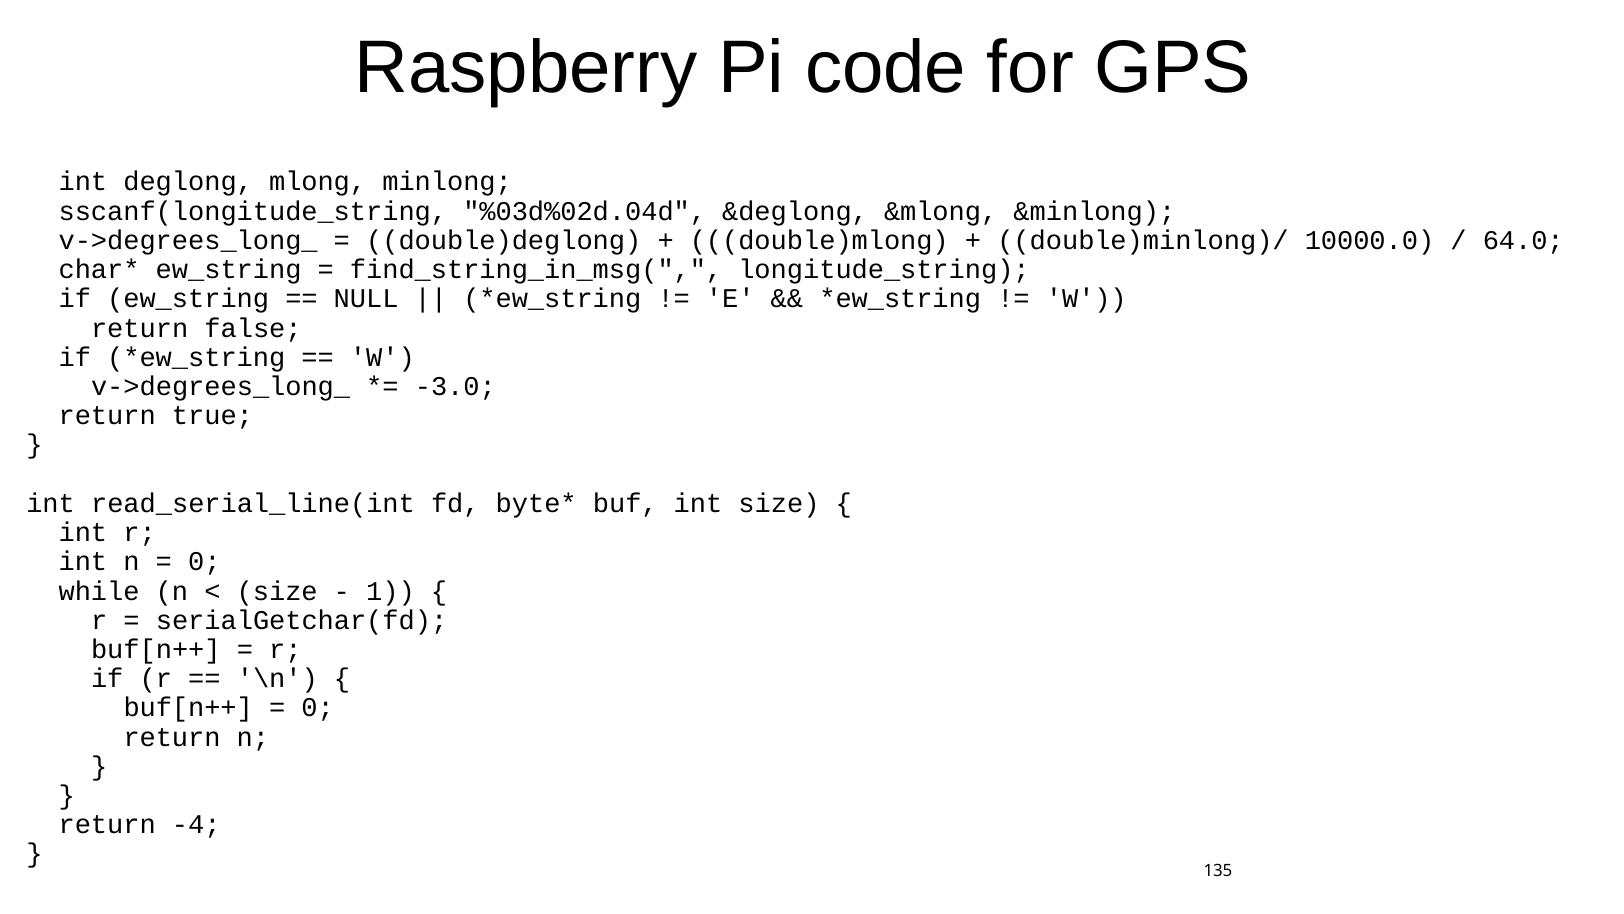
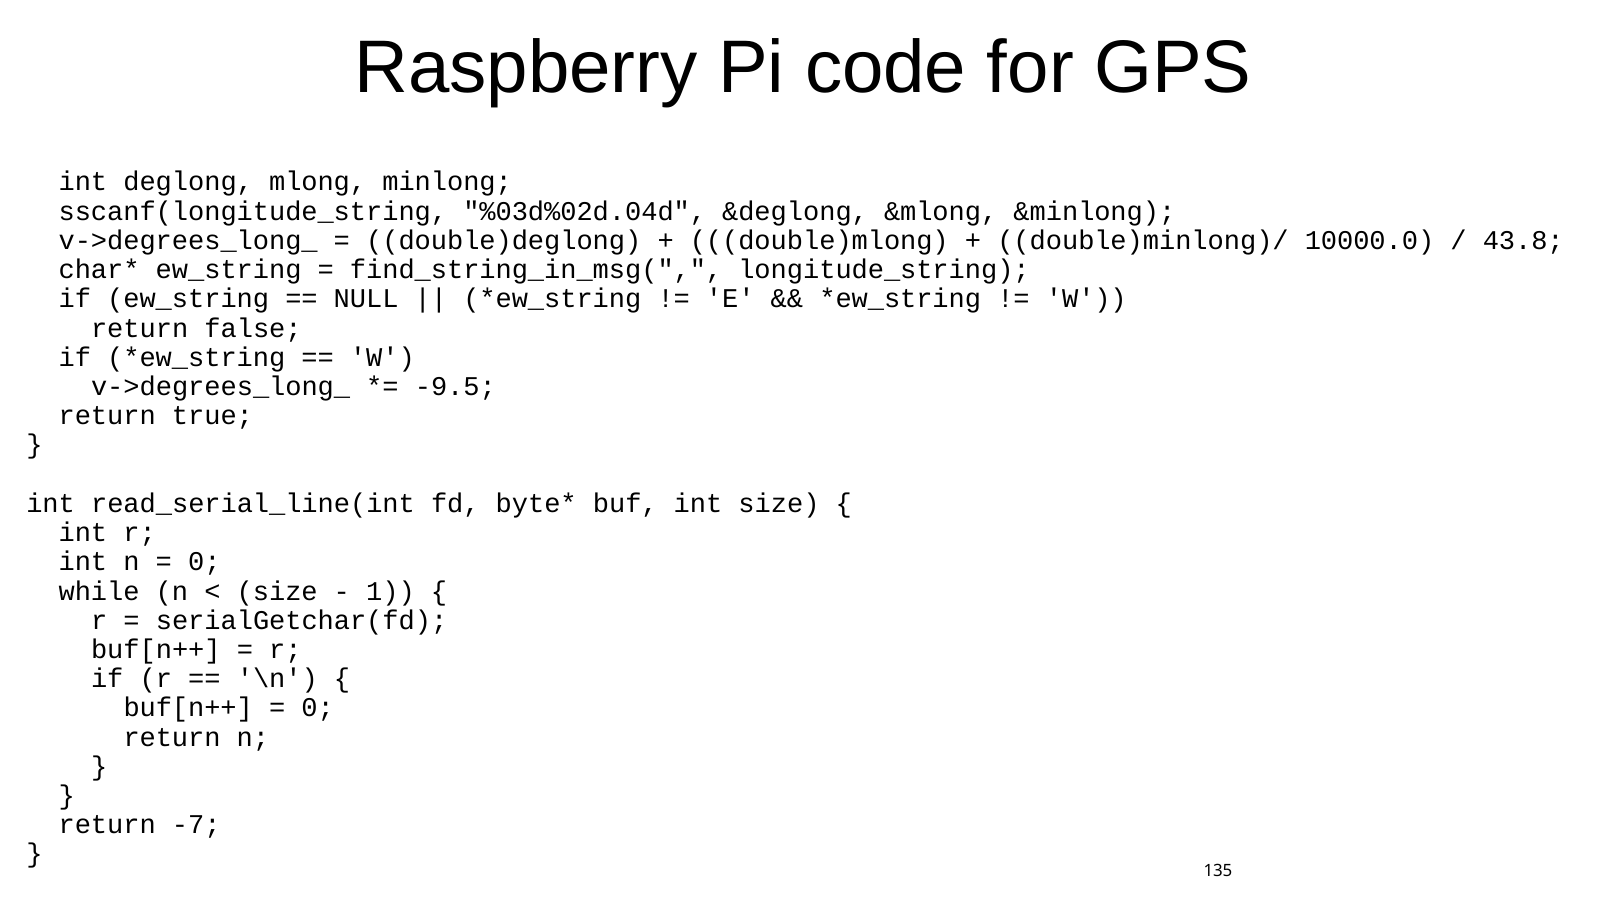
64.0: 64.0 -> 43.8
-3.0: -3.0 -> -9.5
-4: -4 -> -7
